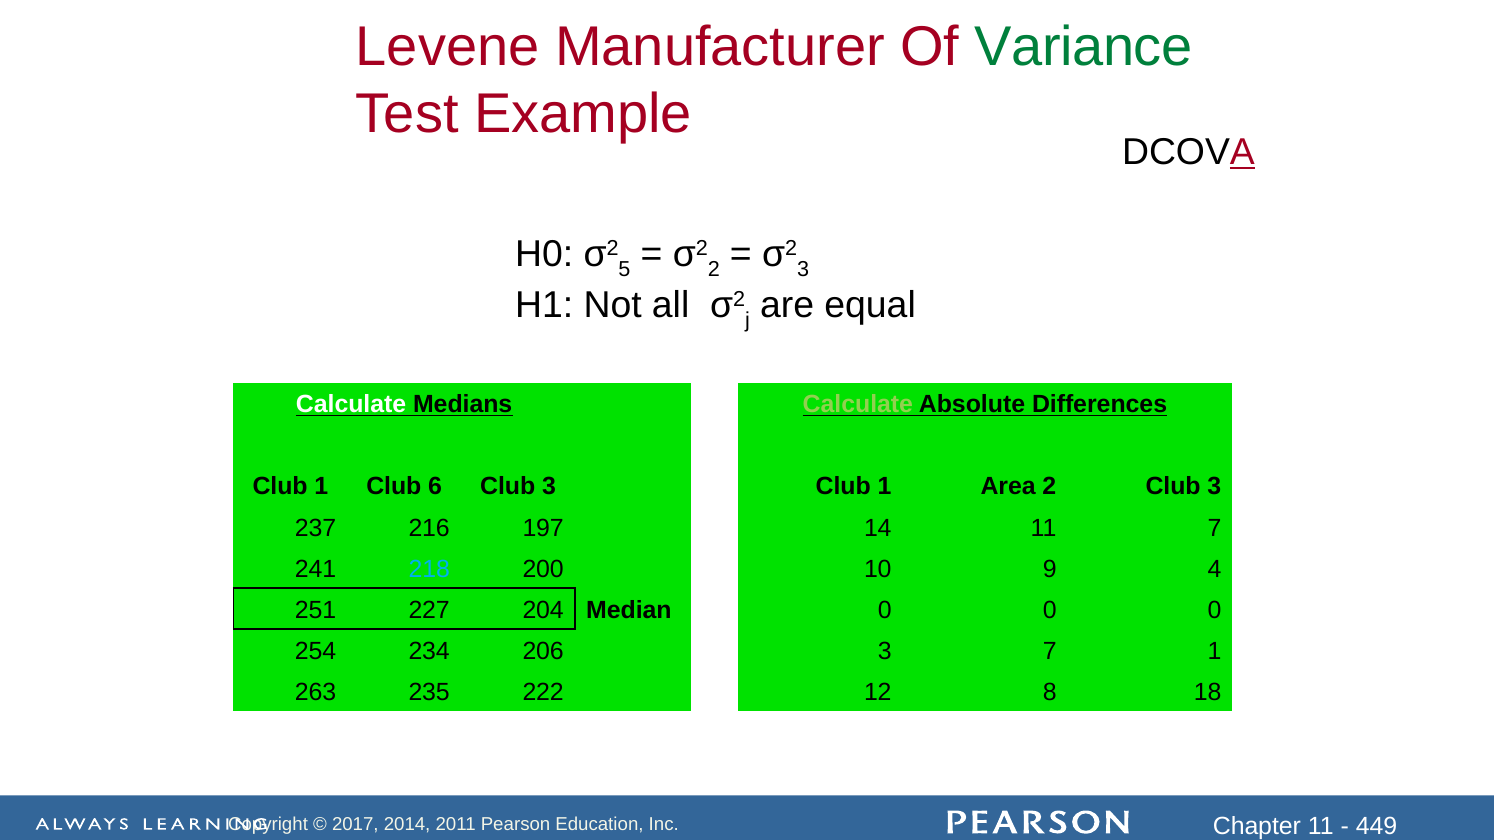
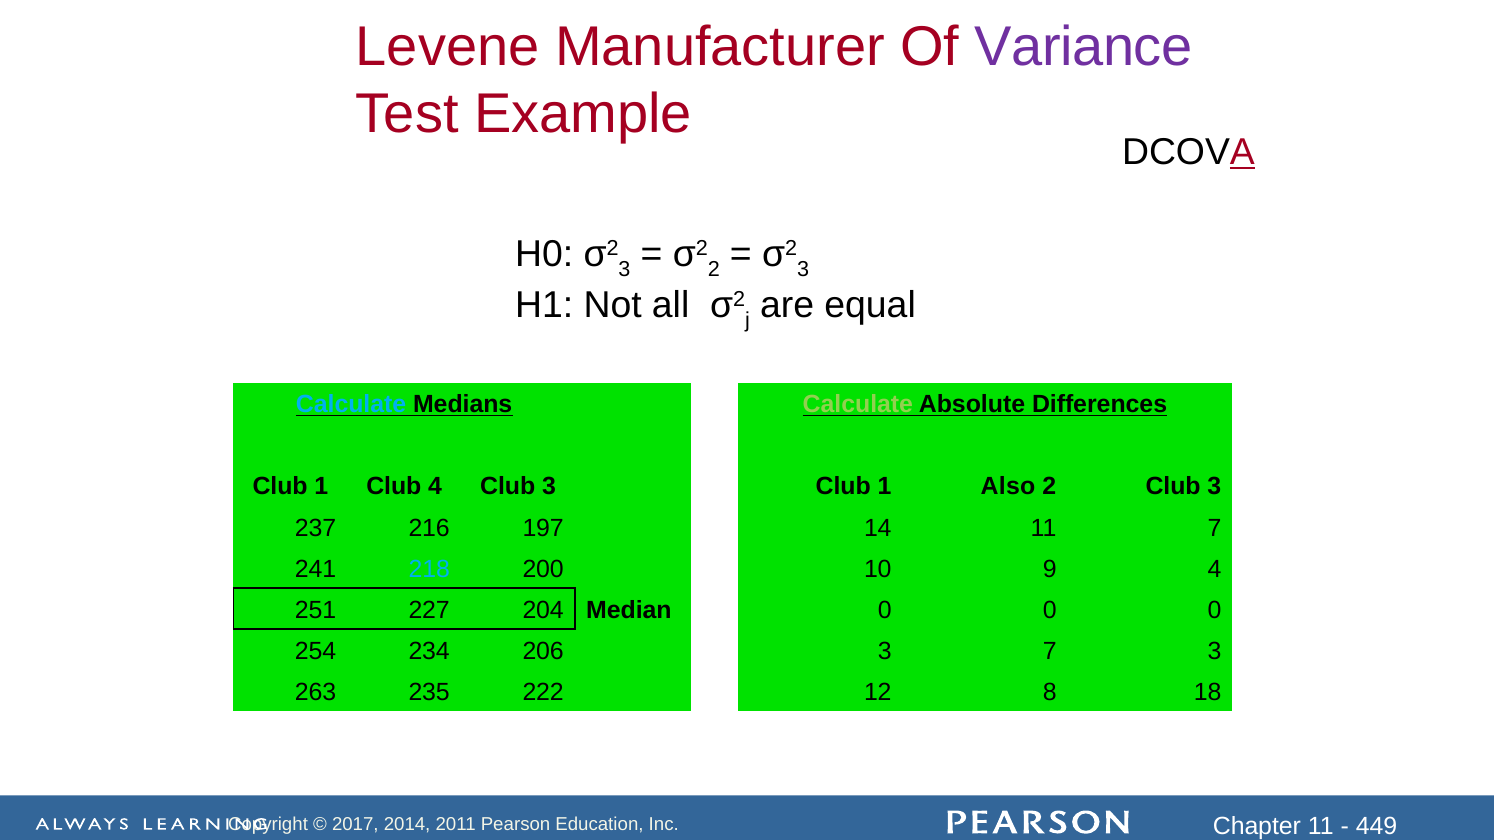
Variance colour: green -> purple
5 at (625, 269): 5 -> 3
Calculate at (351, 405) colour: white -> light blue
Club 6: 6 -> 4
Area: Area -> Also
7 1: 1 -> 3
